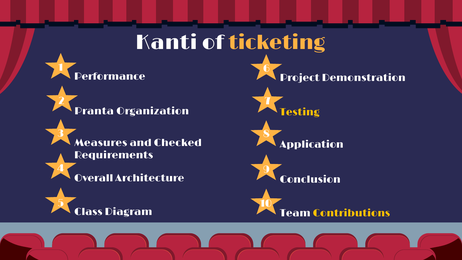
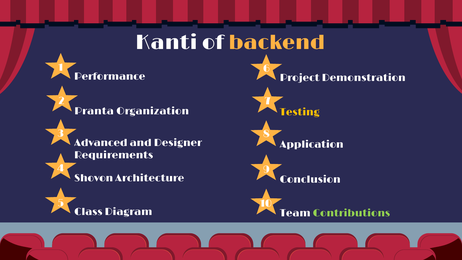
ticketing: ticketing -> backend
Measures: Measures -> Advanced
Checked: Checked -> Designer
Overall: Overall -> Shovon
Contributions colour: yellow -> light green
